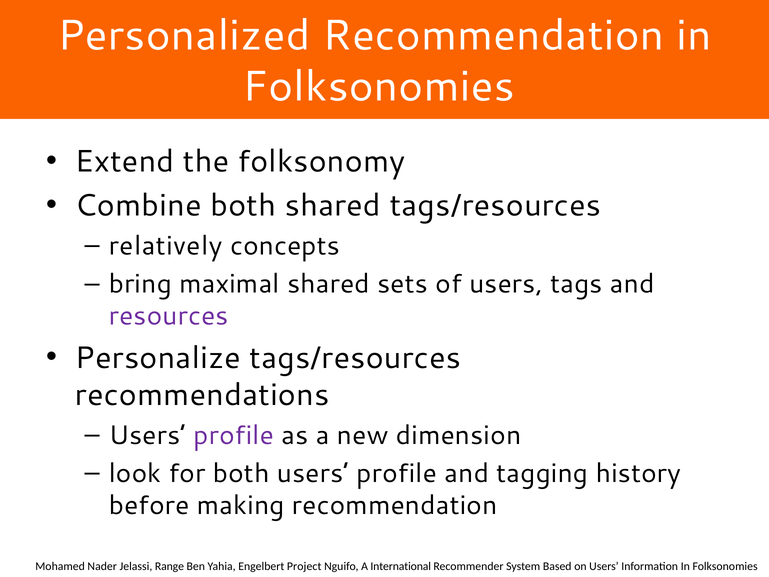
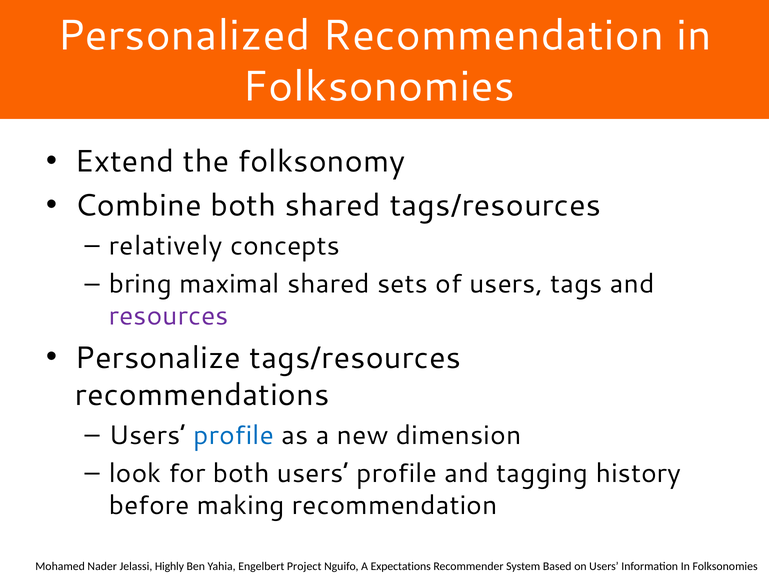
profile at (234, 435) colour: purple -> blue
Range: Range -> Highly
International: International -> Expectations
